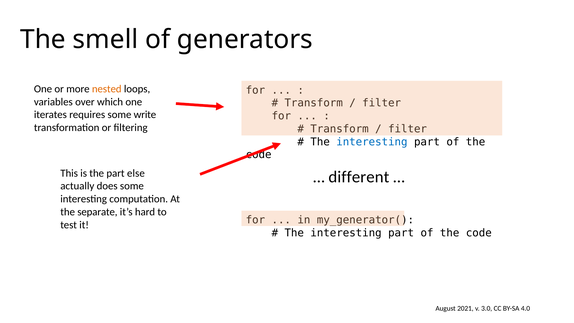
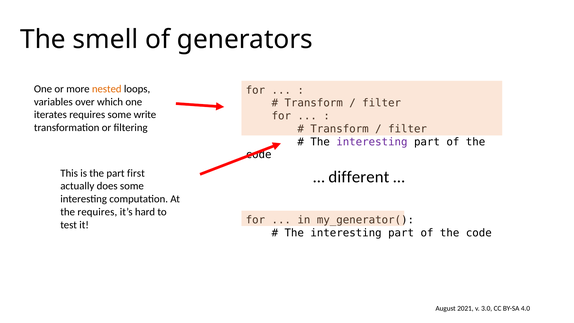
interesting at (372, 142) colour: blue -> purple
else: else -> first
the separate: separate -> requires
